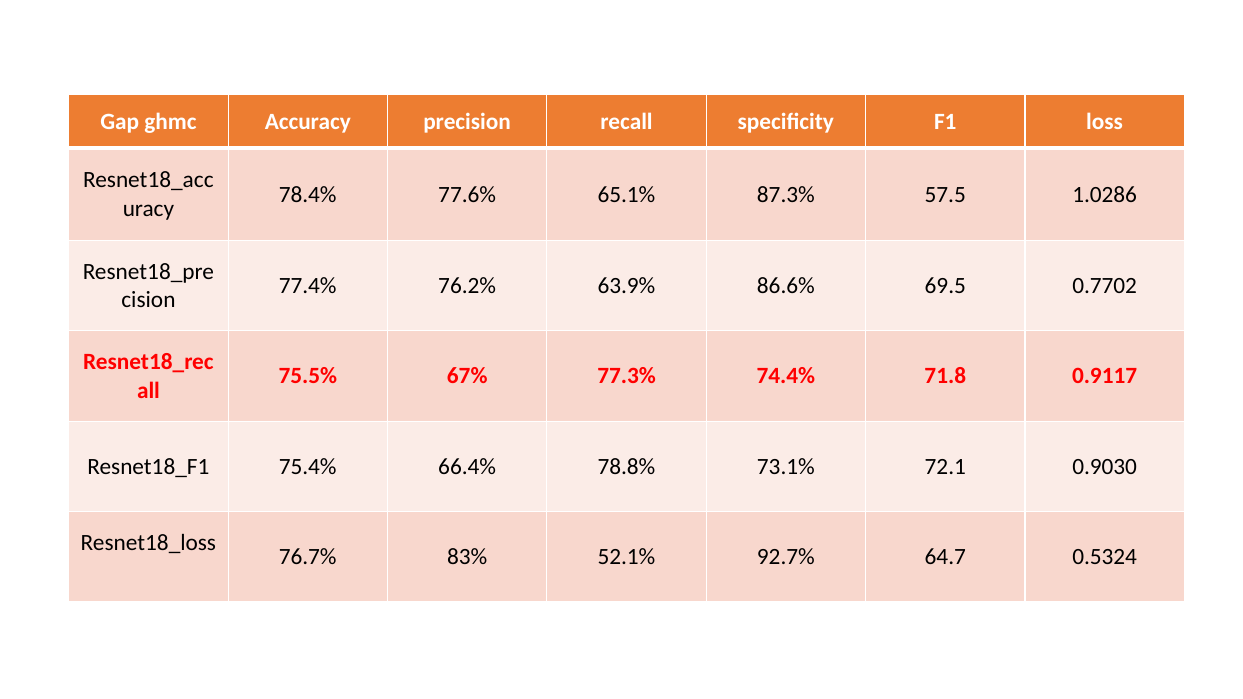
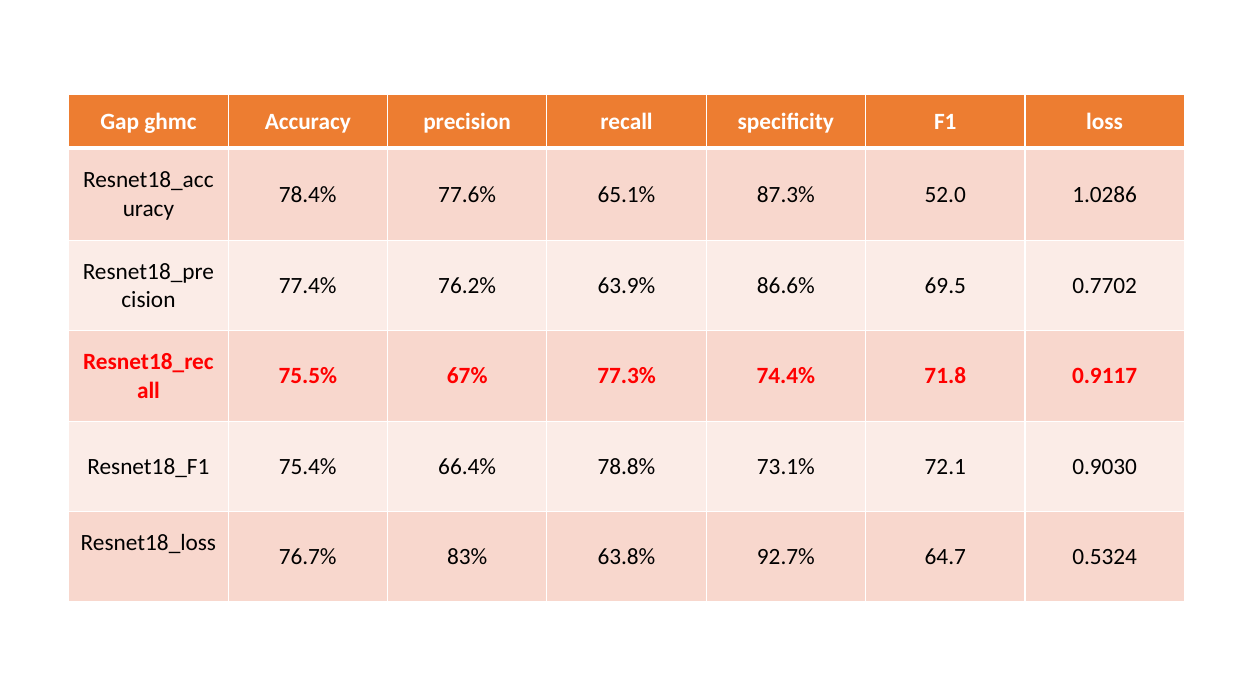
57.5: 57.5 -> 52.0
52.1%: 52.1% -> 63.8%
